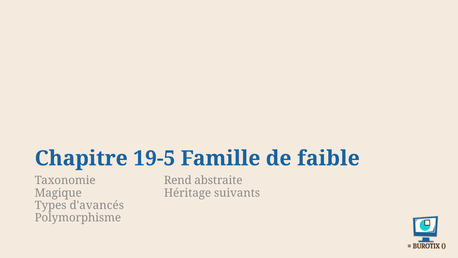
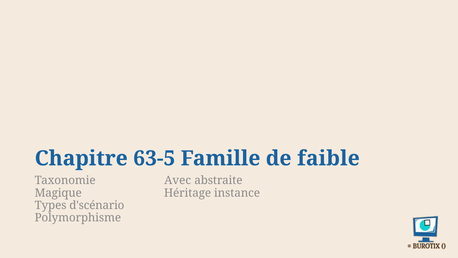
19-5: 19-5 -> 63-5
Rend: Rend -> Avec
suivants: suivants -> instance
d'avancés: d'avancés -> d'scénario
